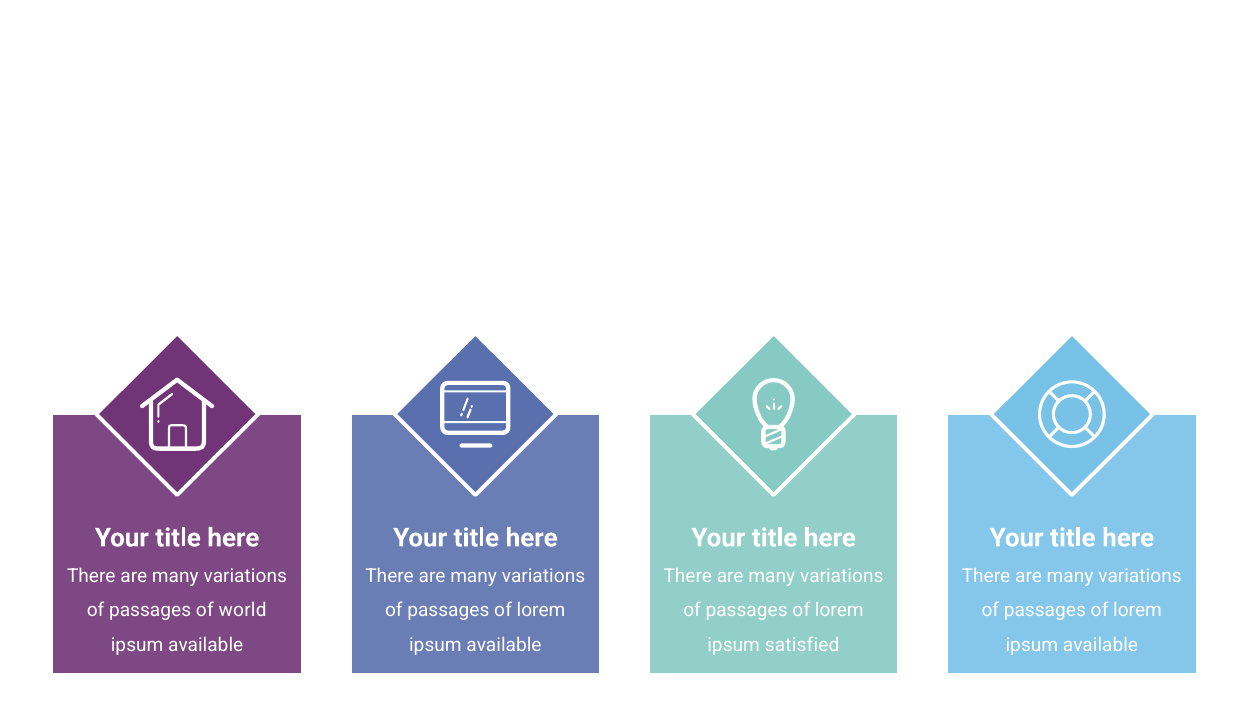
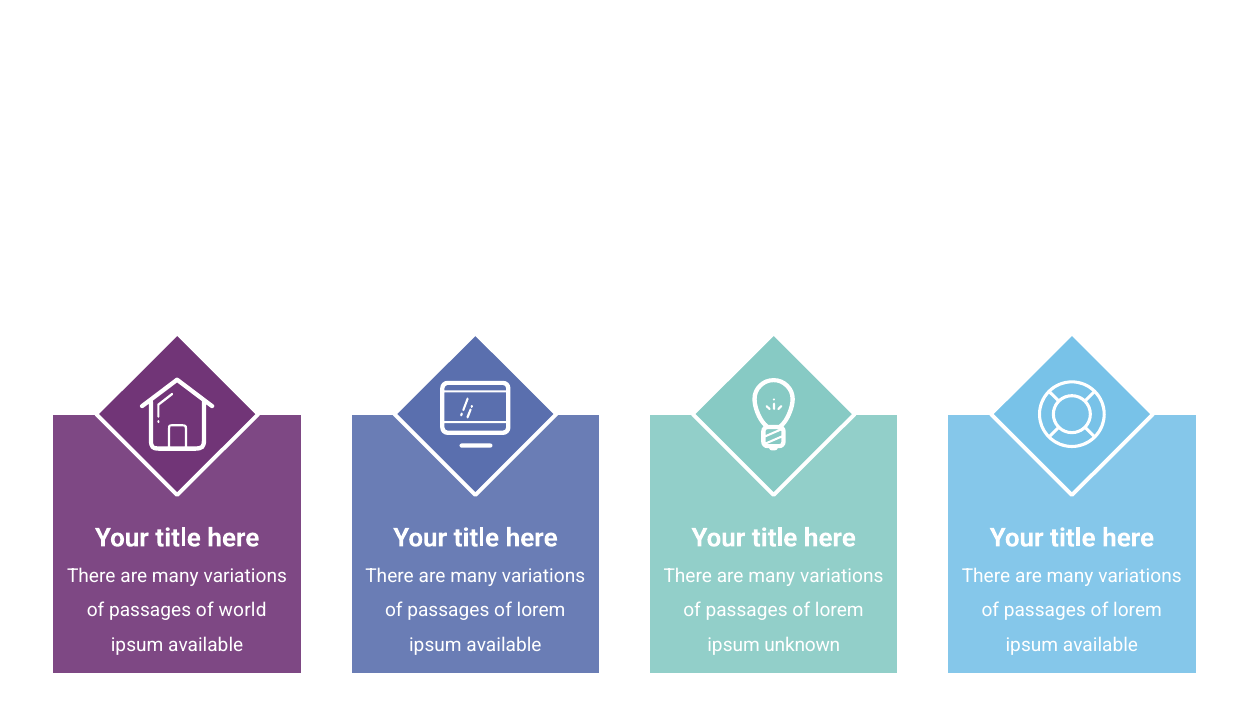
satisfied: satisfied -> unknown
